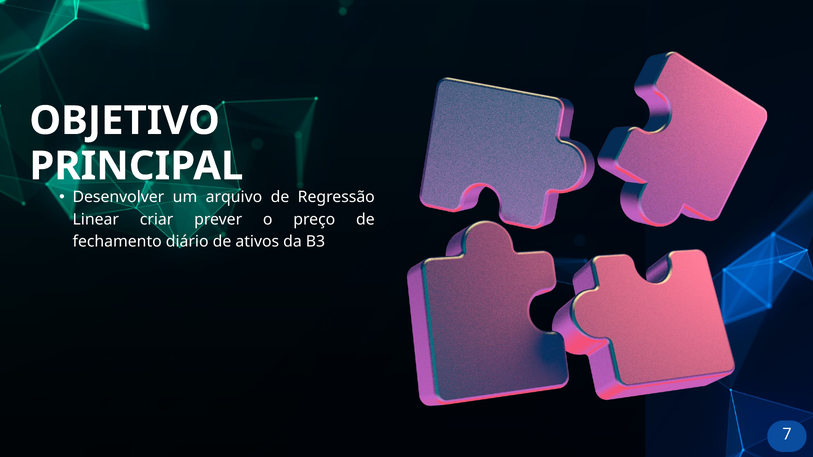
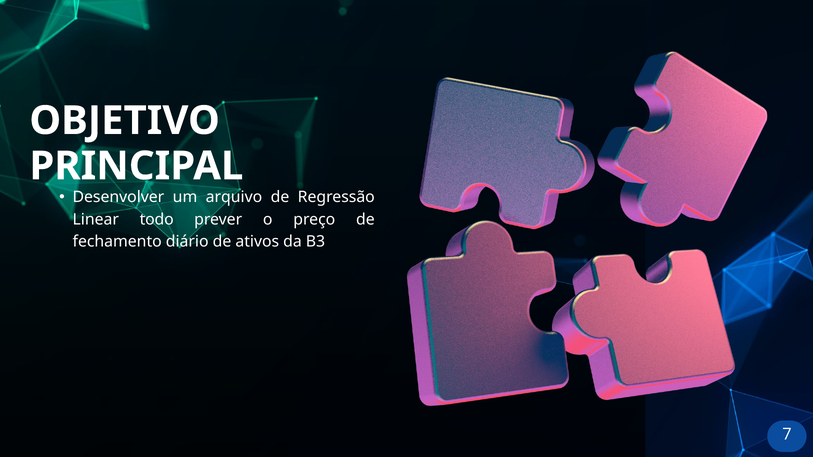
criar: criar -> todo
